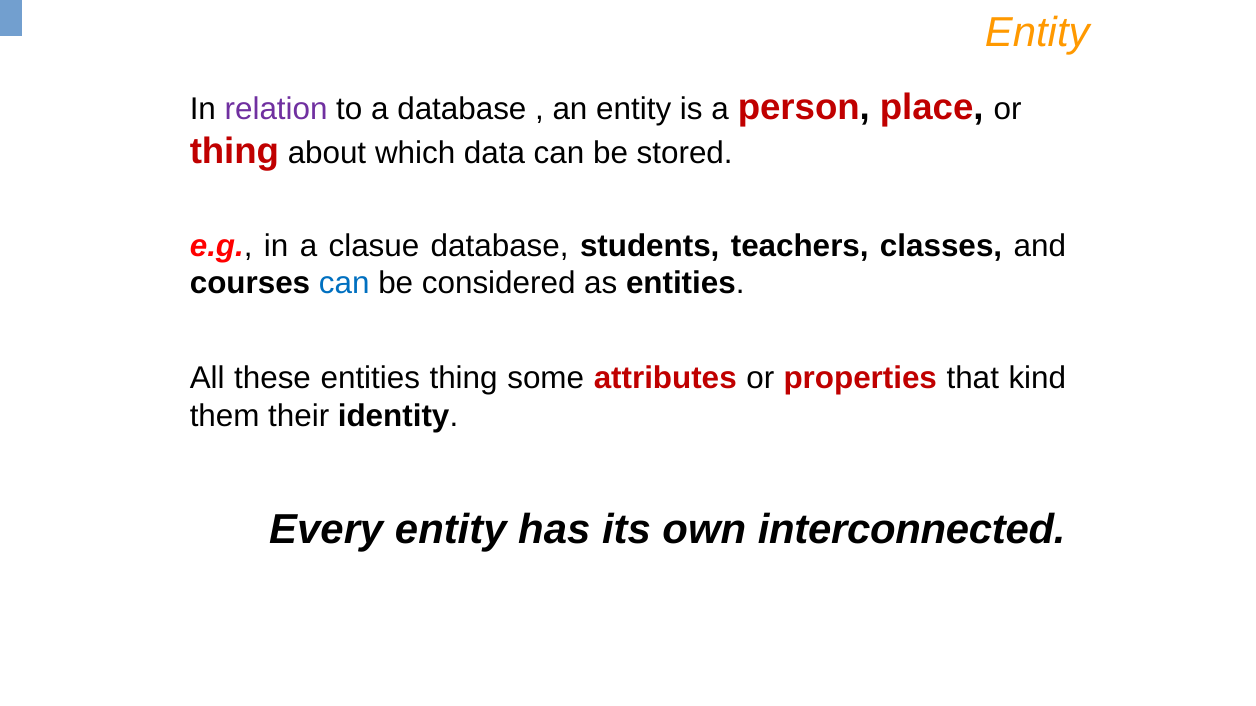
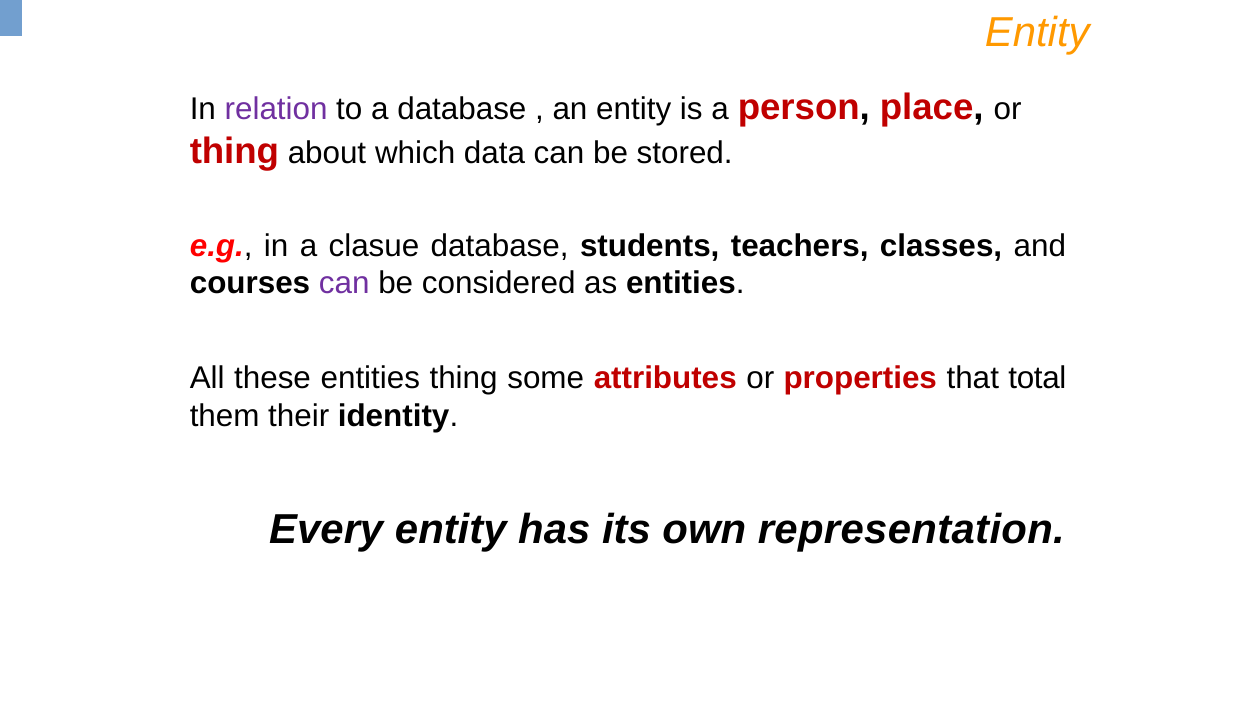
can at (344, 284) colour: blue -> purple
kind: kind -> total
interconnected: interconnected -> representation
